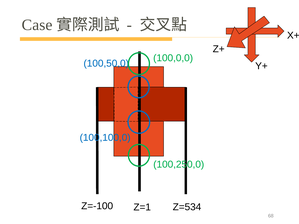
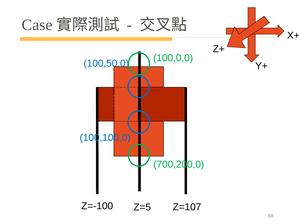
100,250,0: 100,250,0 -> 700,200,0
Z=1: Z=1 -> Z=5
Z=534: Z=534 -> Z=107
